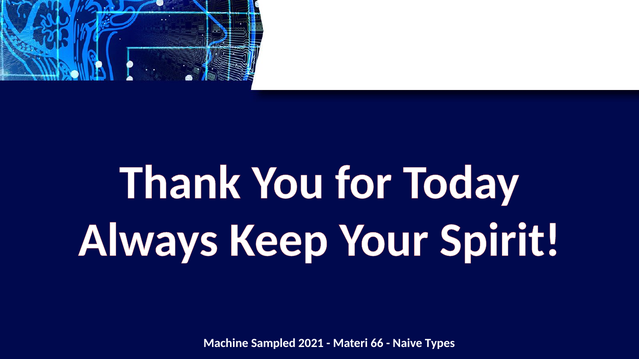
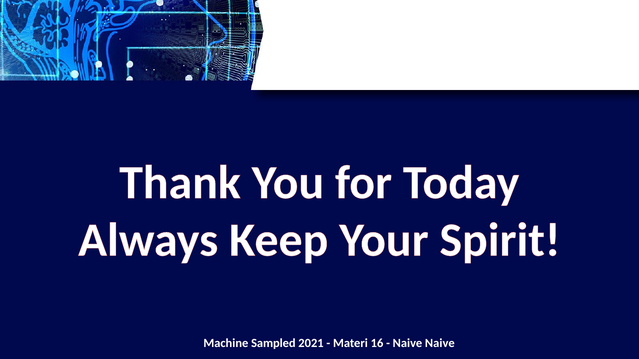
66: 66 -> 16
Naive Types: Types -> Naive
